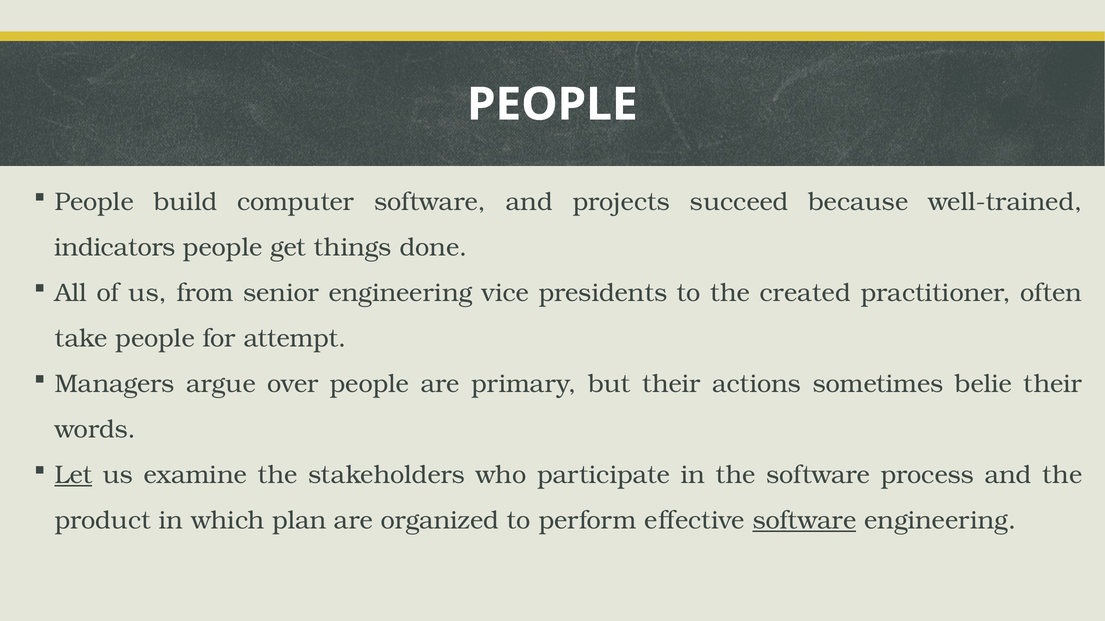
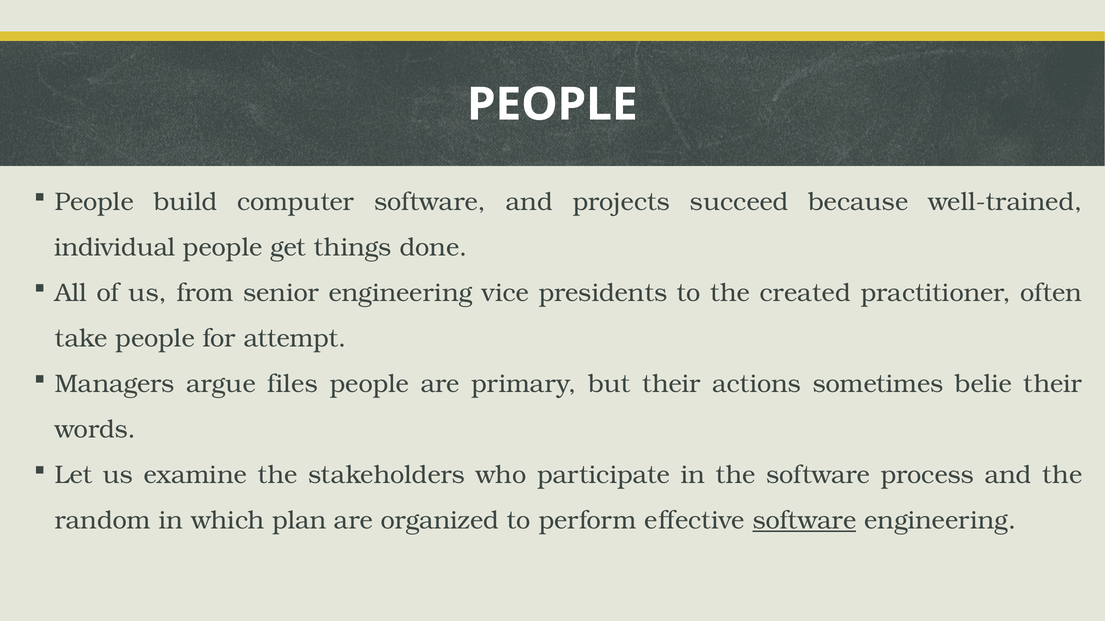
indicators: indicators -> individual
over: over -> files
Let underline: present -> none
product: product -> random
